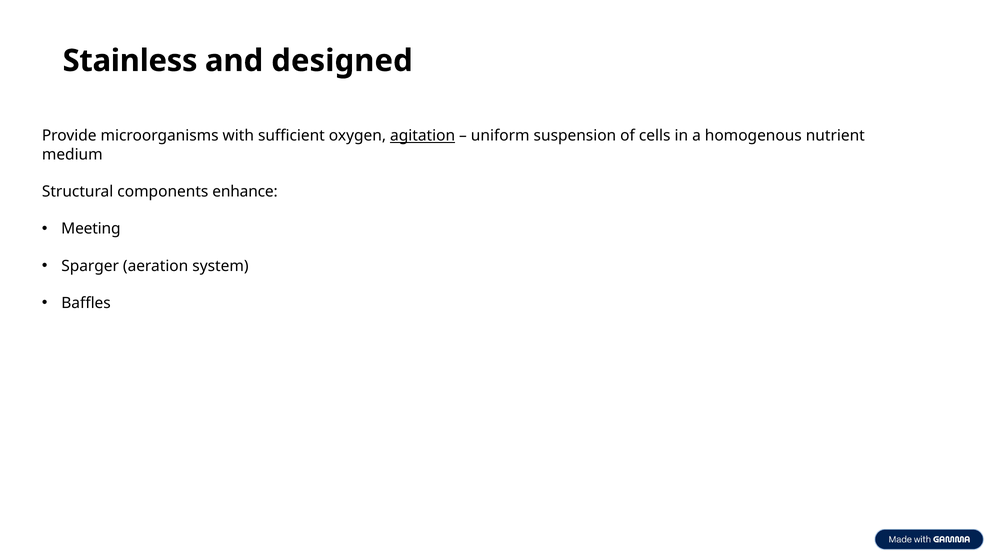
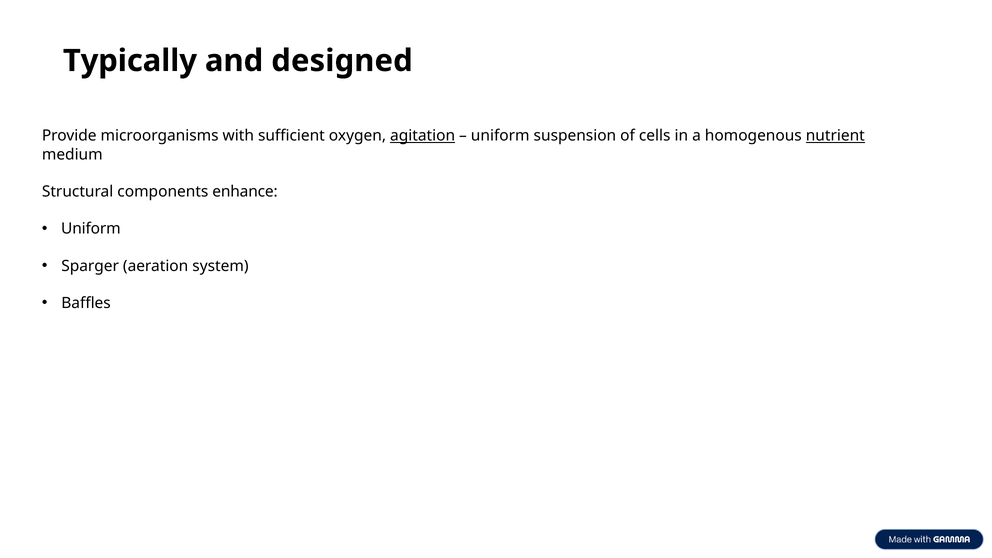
Stainless: Stainless -> Typically
nutrient underline: none -> present
Meeting at (91, 229): Meeting -> Uniform
